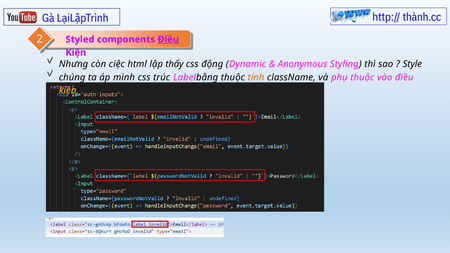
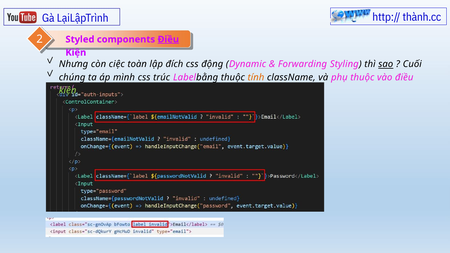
html: html -> toàn
thấy: thấy -> đích
Anonymous: Anonymous -> Forwarding
sao underline: none -> present
Style: Style -> Cuối
kiện at (68, 91) colour: yellow -> light green
